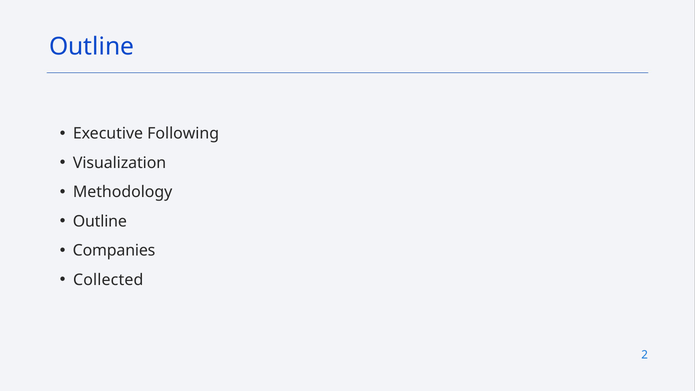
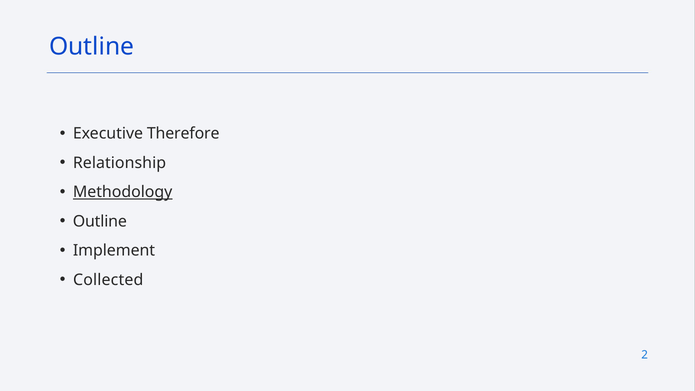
Following: Following -> Therefore
Visualization: Visualization -> Relationship
Methodology underline: none -> present
Companies: Companies -> Implement
